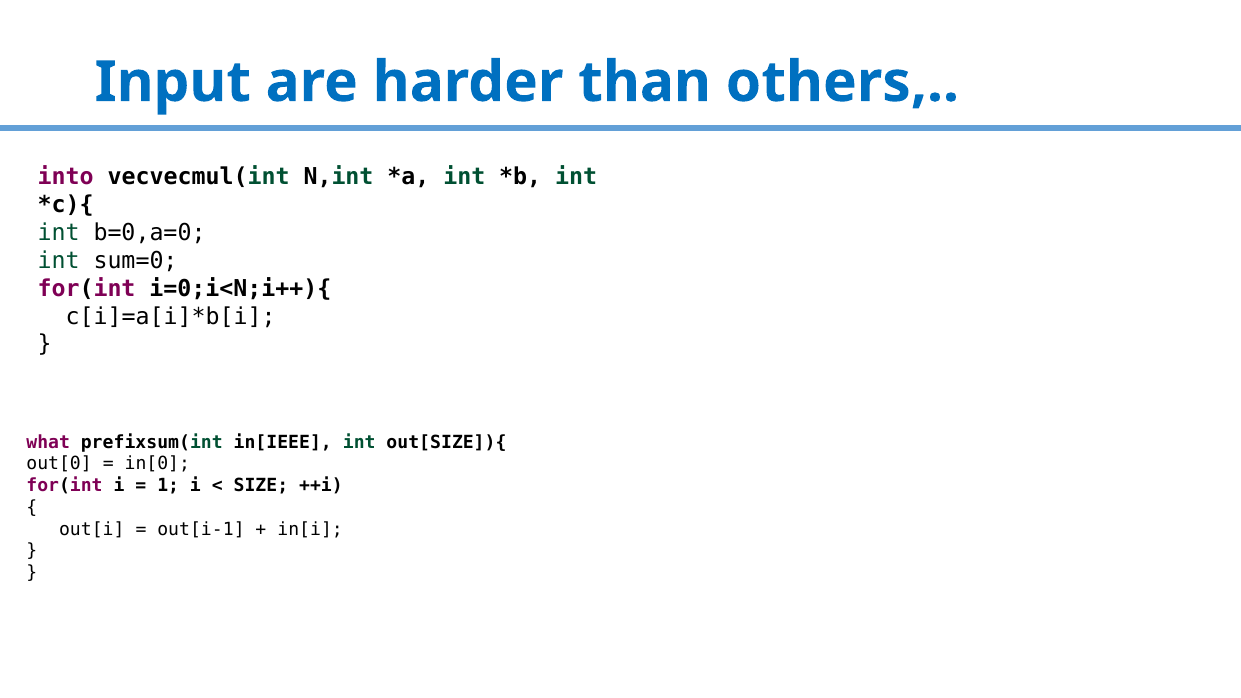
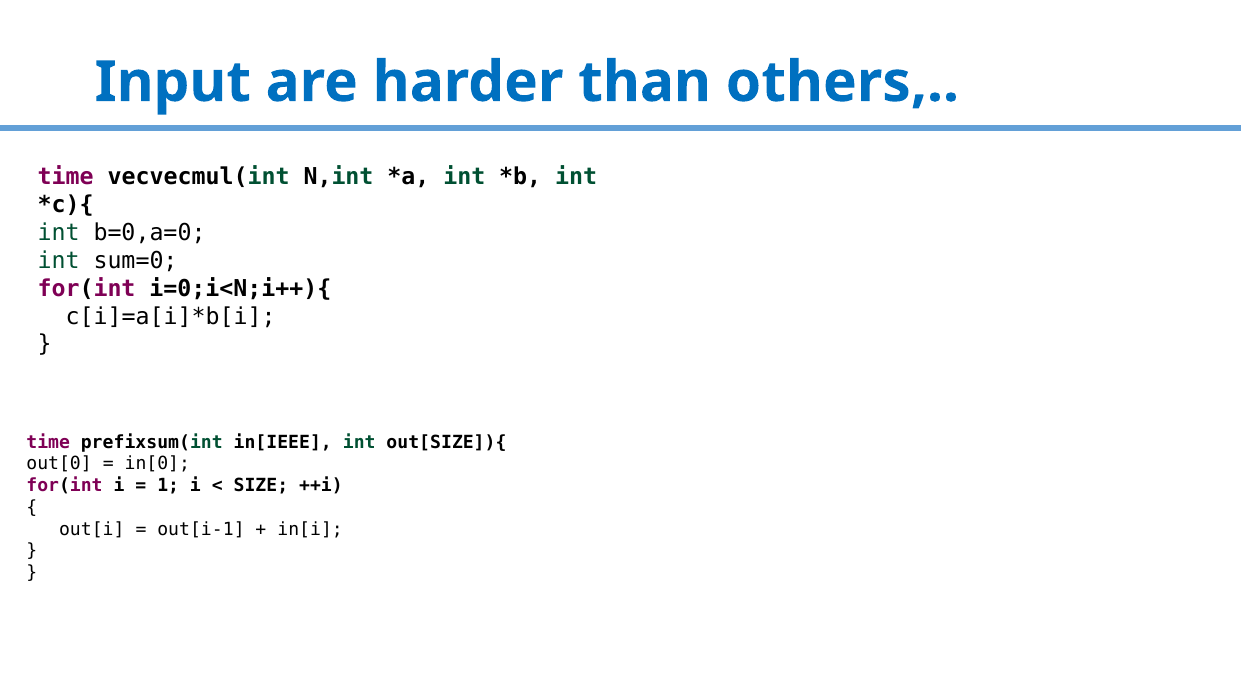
into at (66, 177): into -> time
what at (48, 442): what -> time
